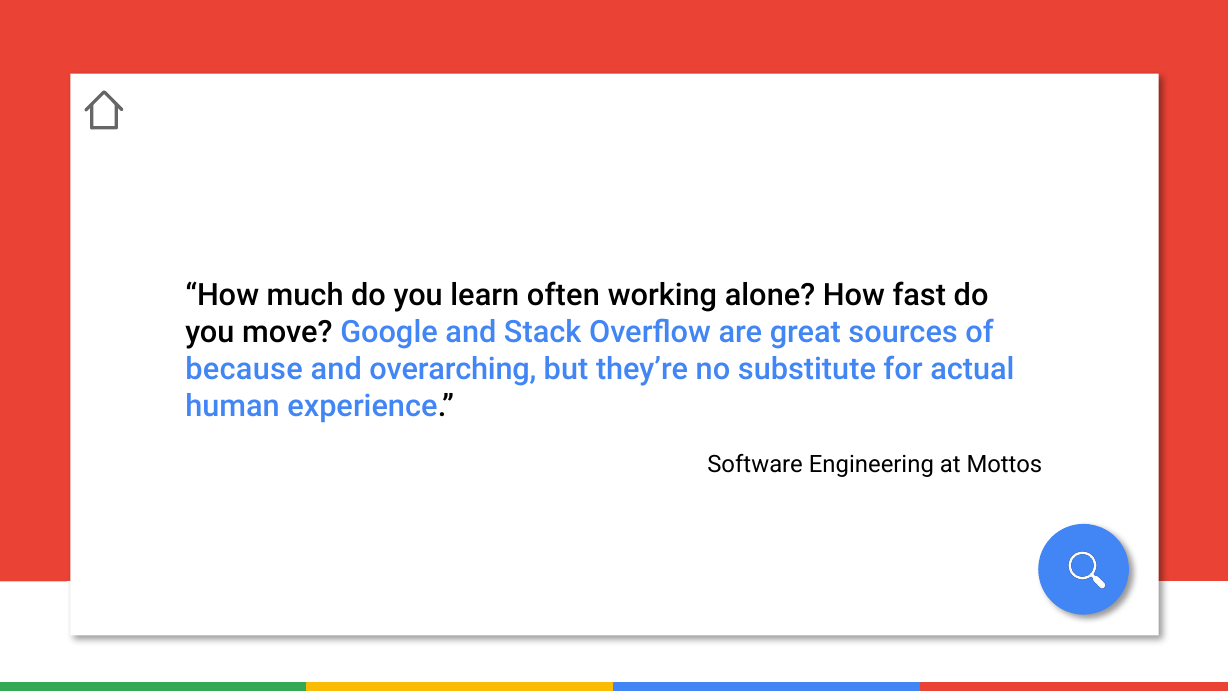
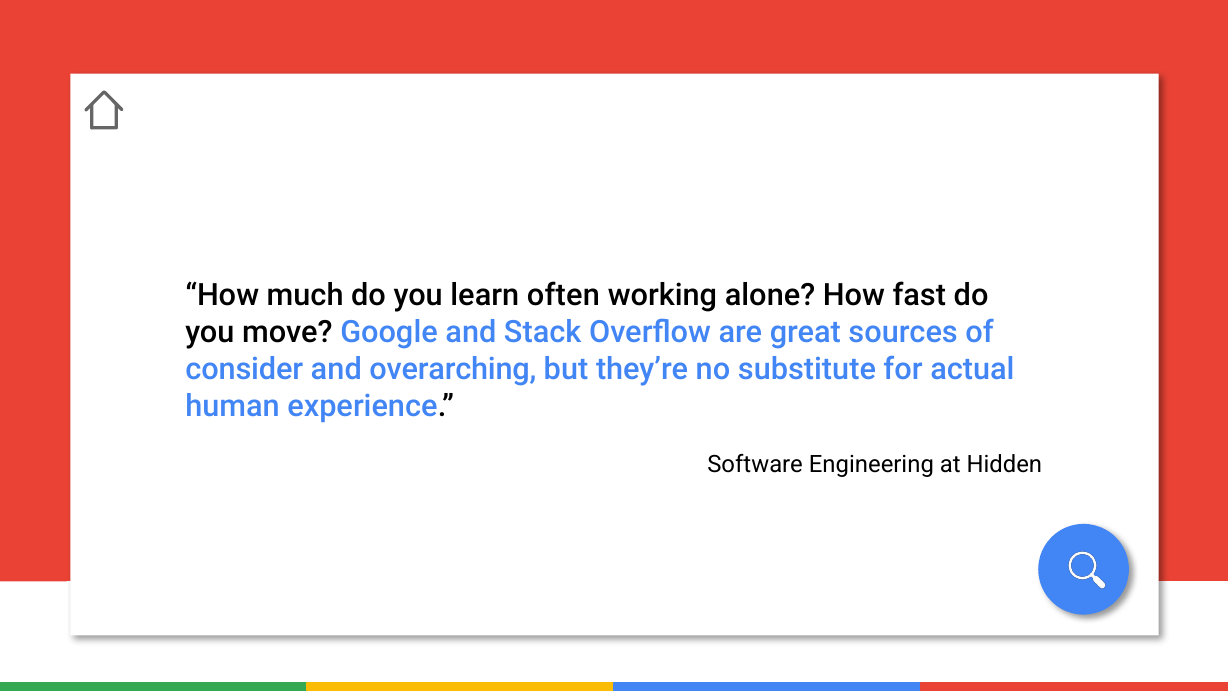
because: because -> consider
Mottos: Mottos -> Hidden
